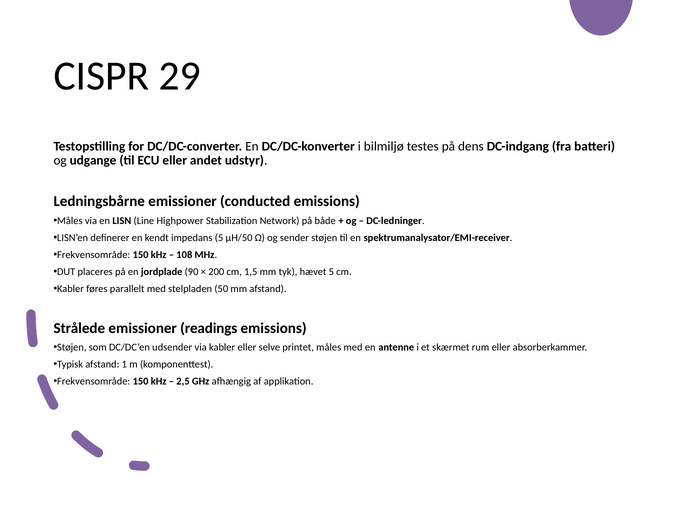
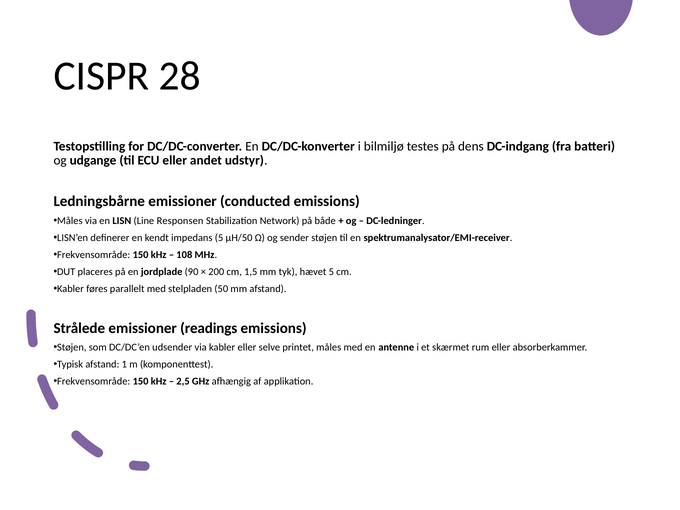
29: 29 -> 28
Highpower: Highpower -> Responsen
